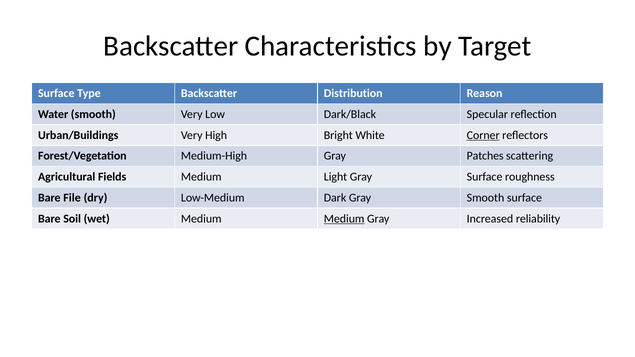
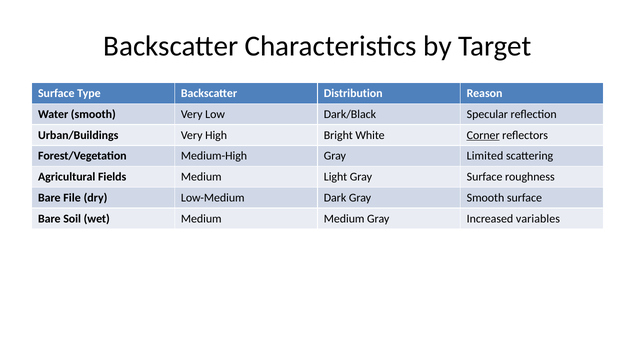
Patches: Patches -> Limited
Medium at (344, 219) underline: present -> none
reliability: reliability -> variables
